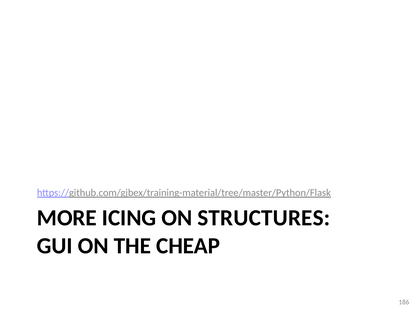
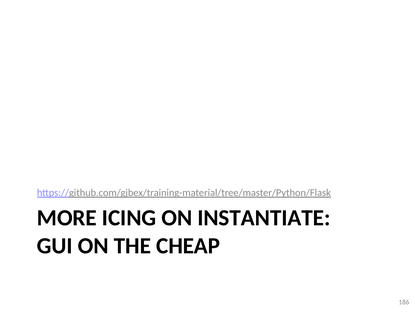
STRUCTURES: STRUCTURES -> INSTANTIATE
